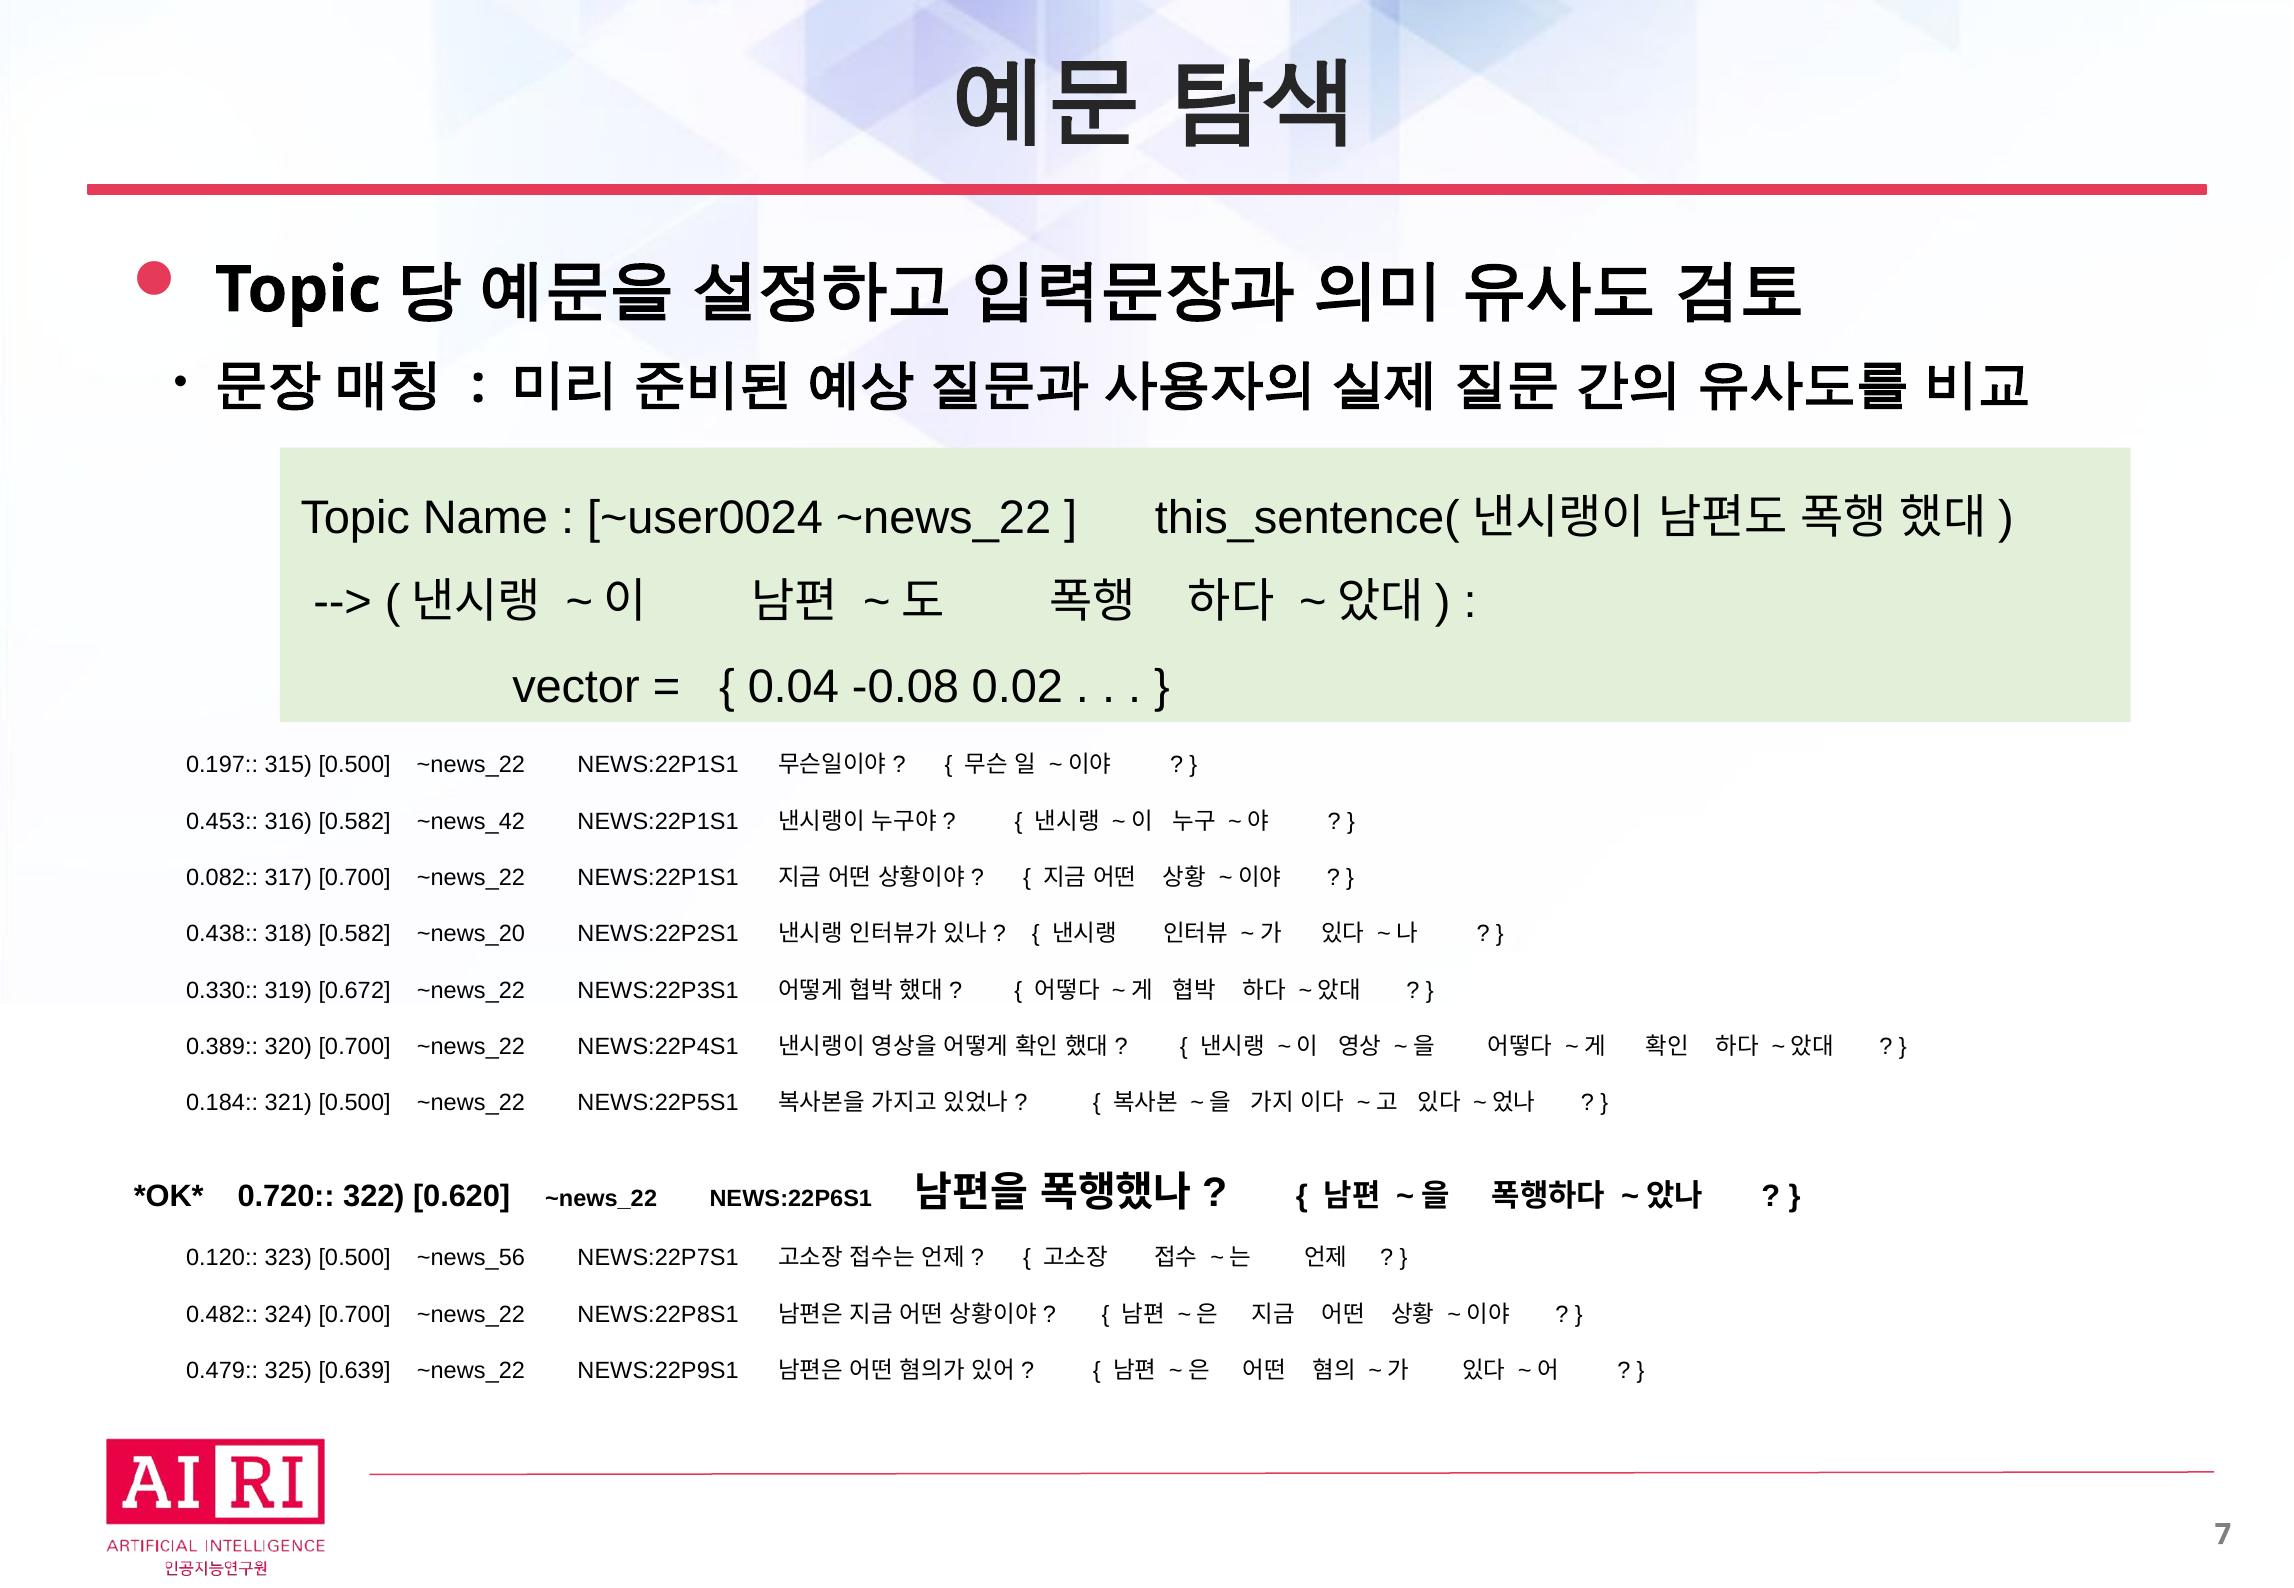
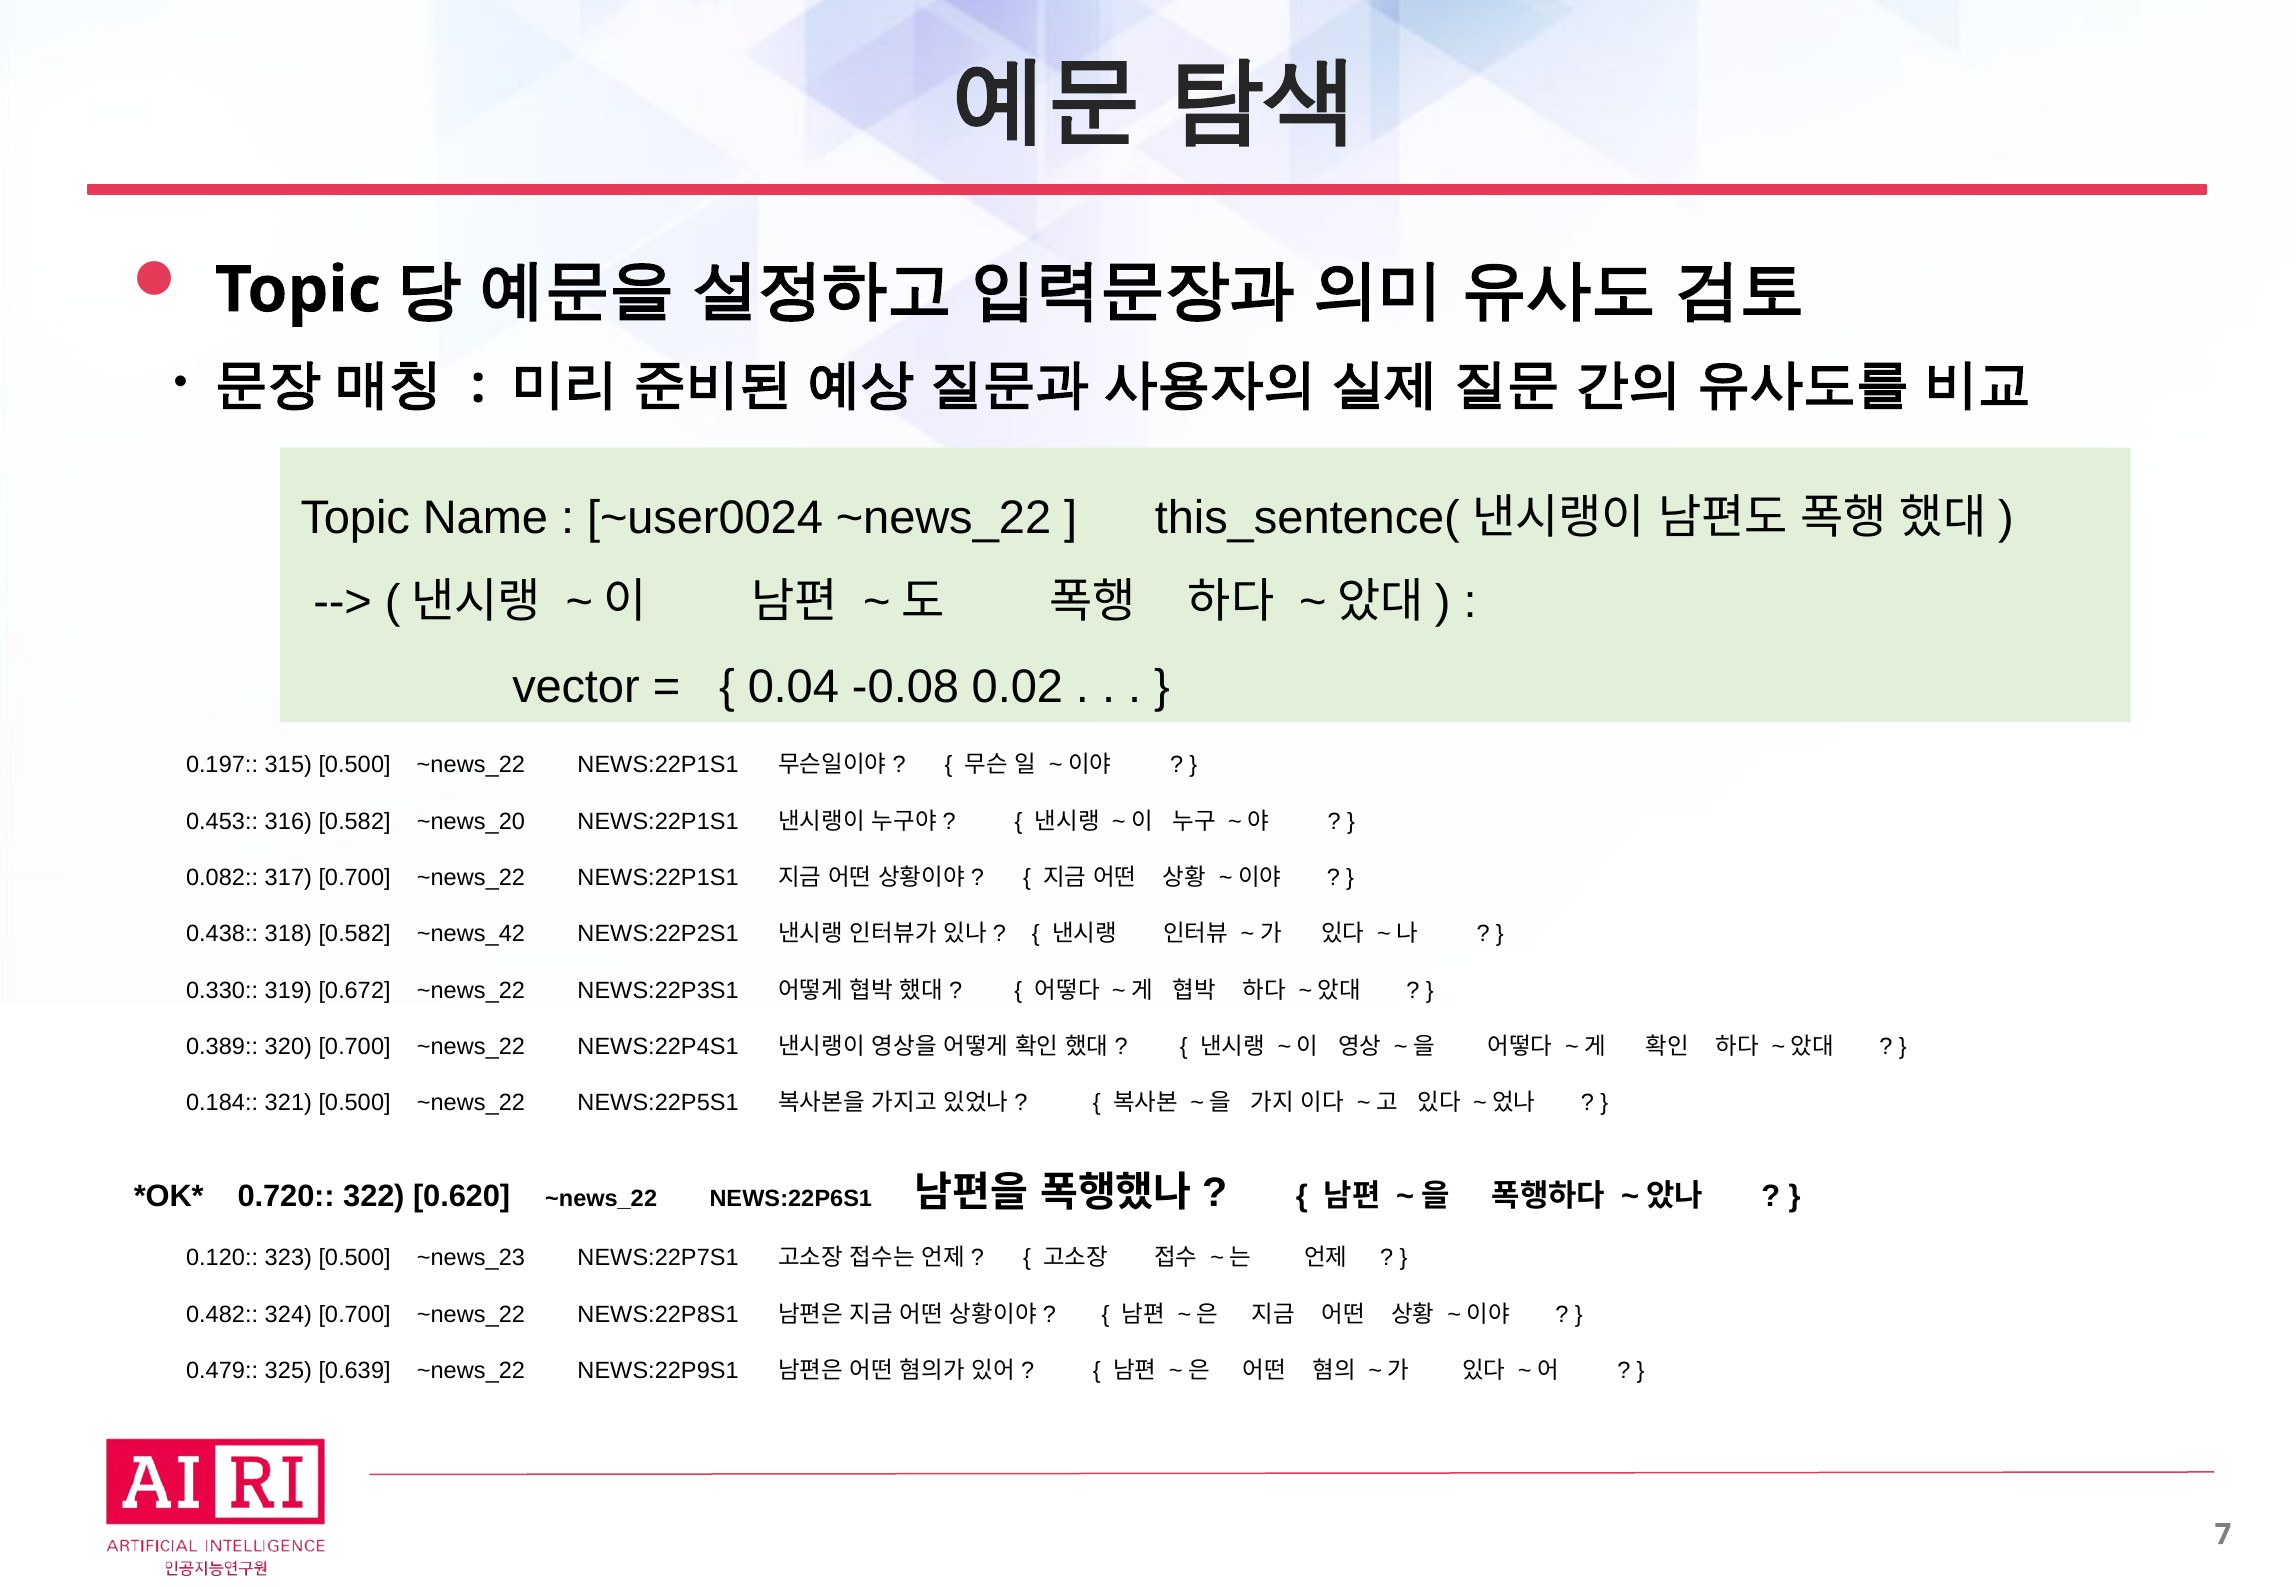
~news_42: ~news_42 -> ~news_20
~news_20: ~news_20 -> ~news_42
~news_56: ~news_56 -> ~news_23
